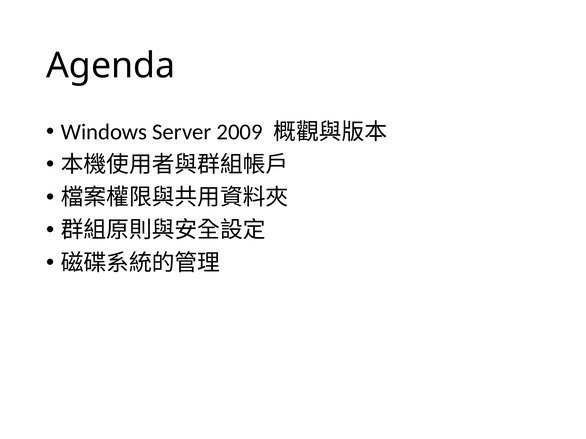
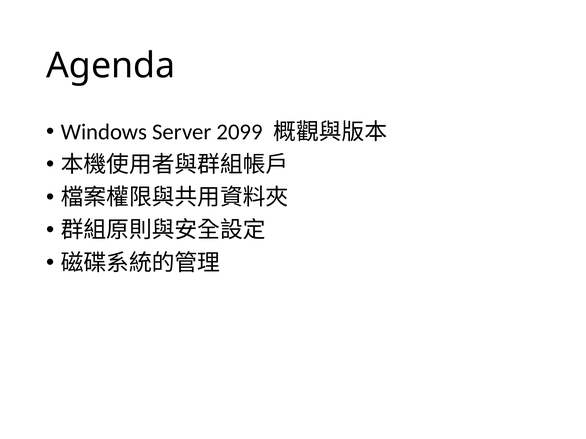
2009: 2009 -> 2099
